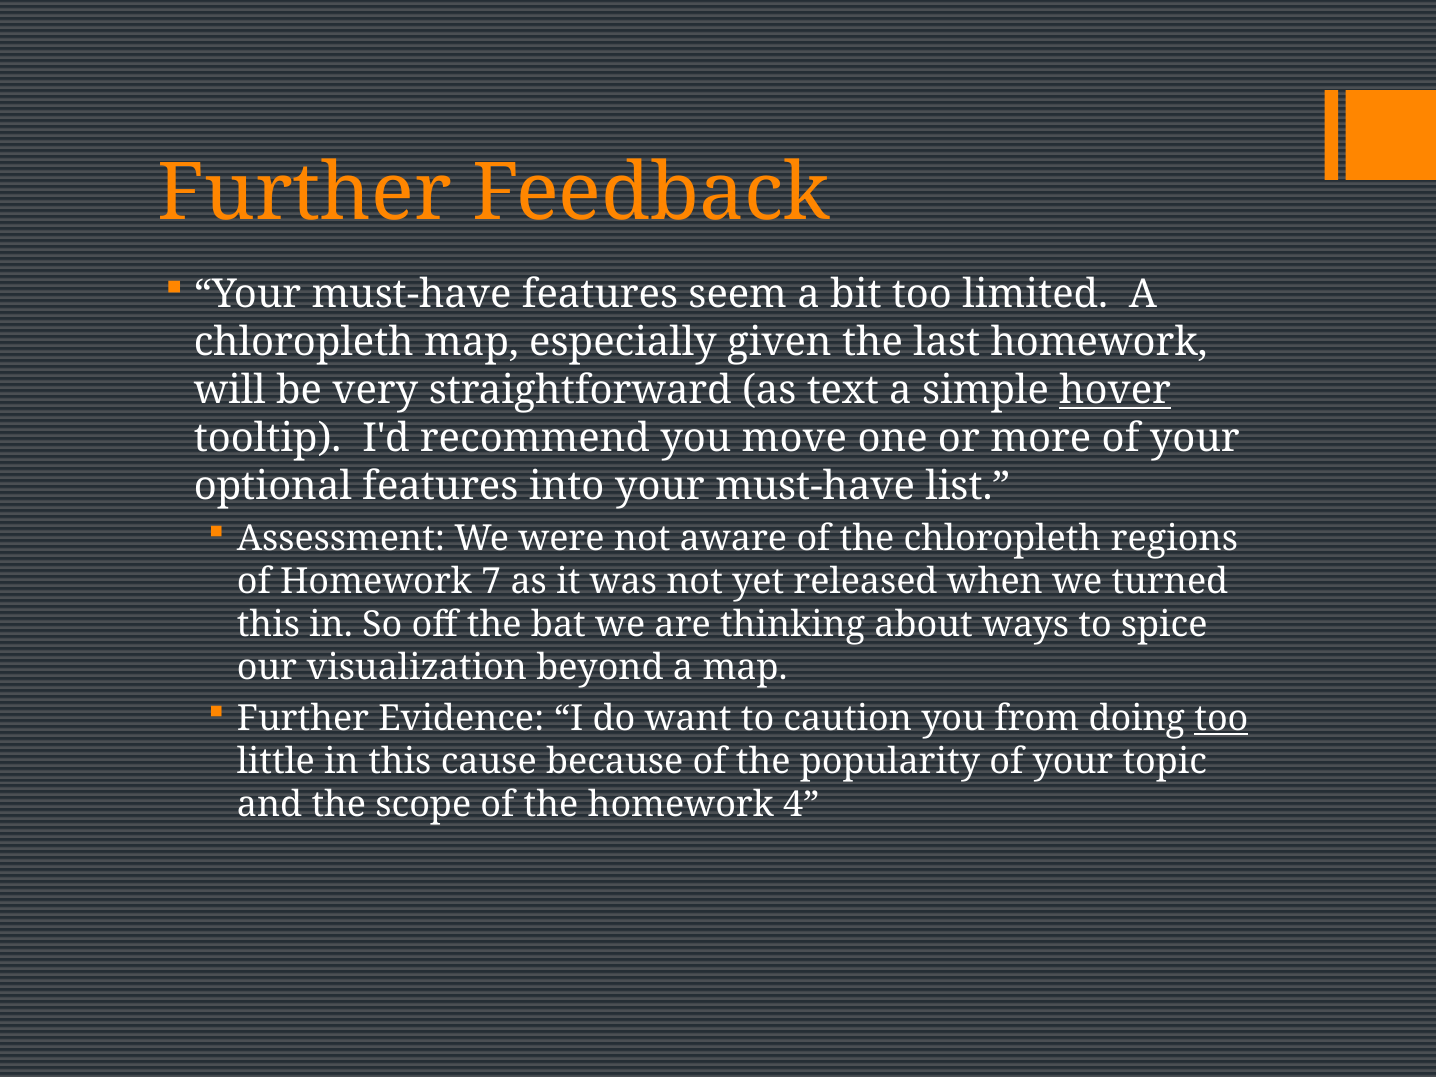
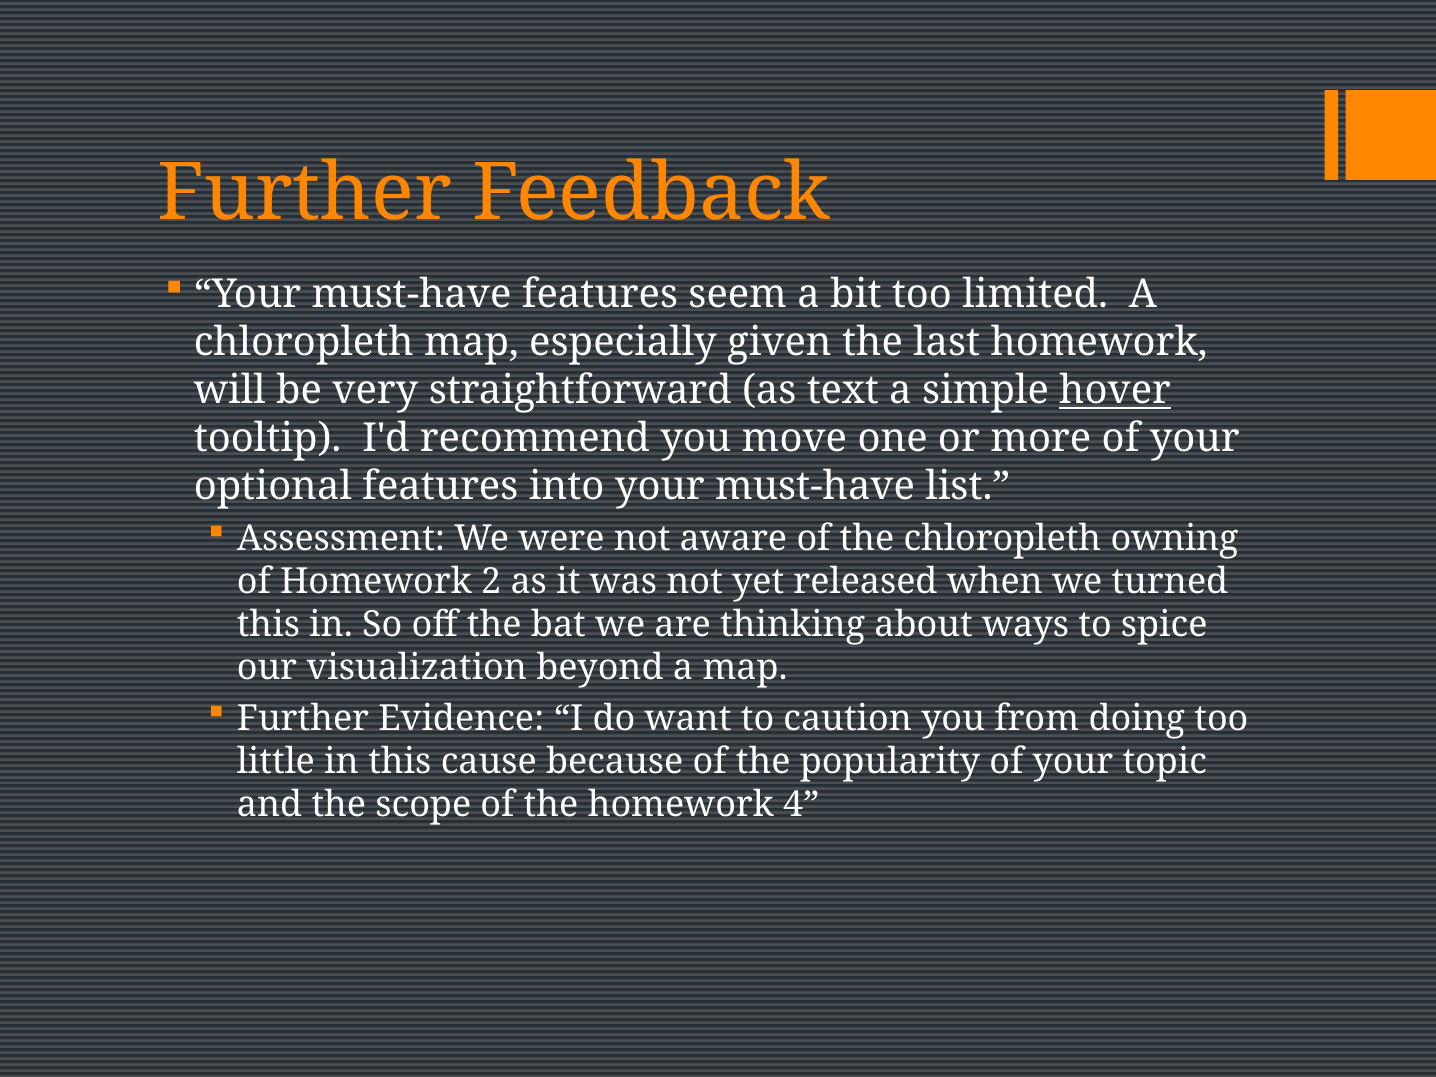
regions: regions -> owning
7: 7 -> 2
too at (1221, 718) underline: present -> none
